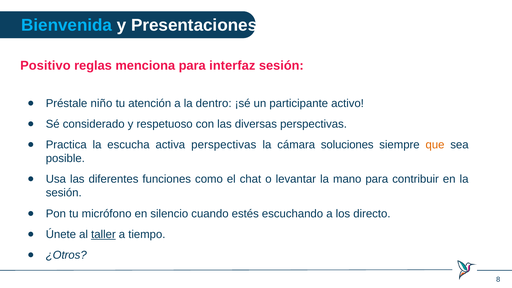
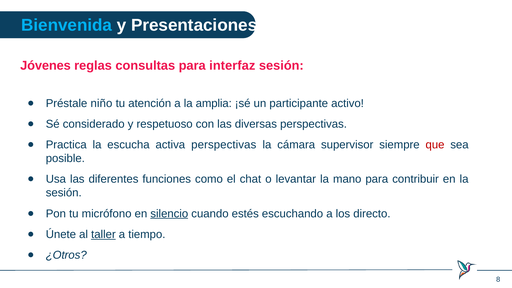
Positivo: Positivo -> Jóvenes
menciona: menciona -> consultas
dentro: dentro -> amplia
soluciones: soluciones -> supervisor
que colour: orange -> red
silencio underline: none -> present
